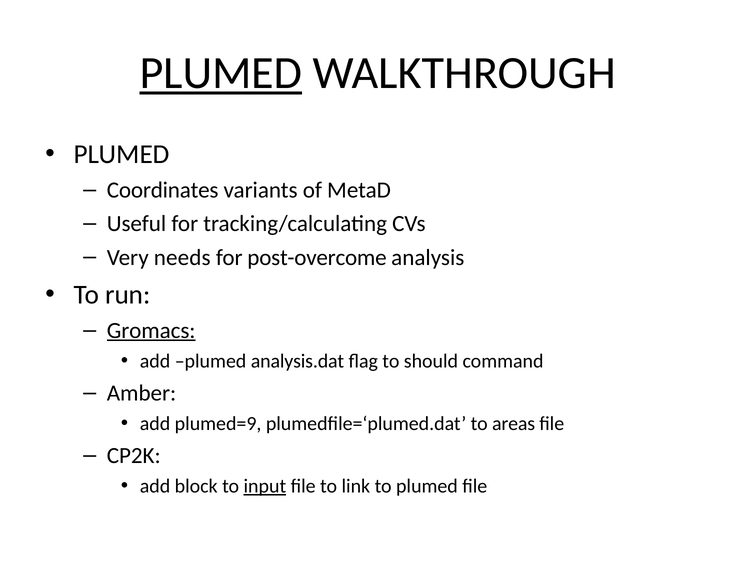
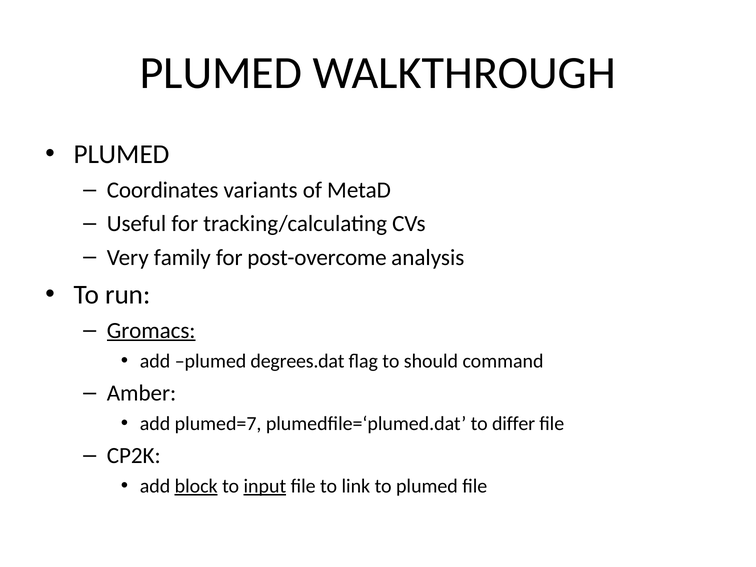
PLUMED at (221, 73) underline: present -> none
needs: needs -> family
analysis.dat: analysis.dat -> degrees.dat
plumed=9: plumed=9 -> plumed=7
areas: areas -> differ
block underline: none -> present
